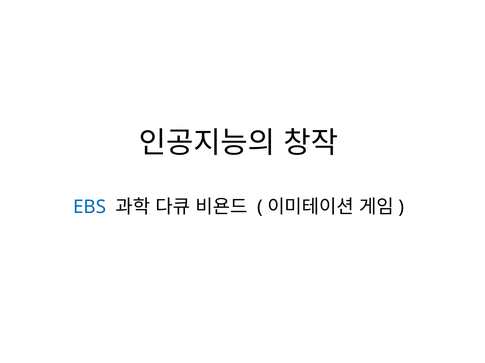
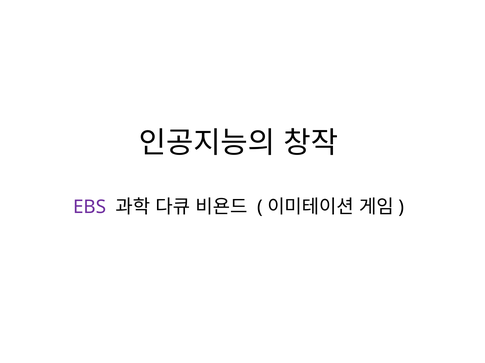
EBS colour: blue -> purple
